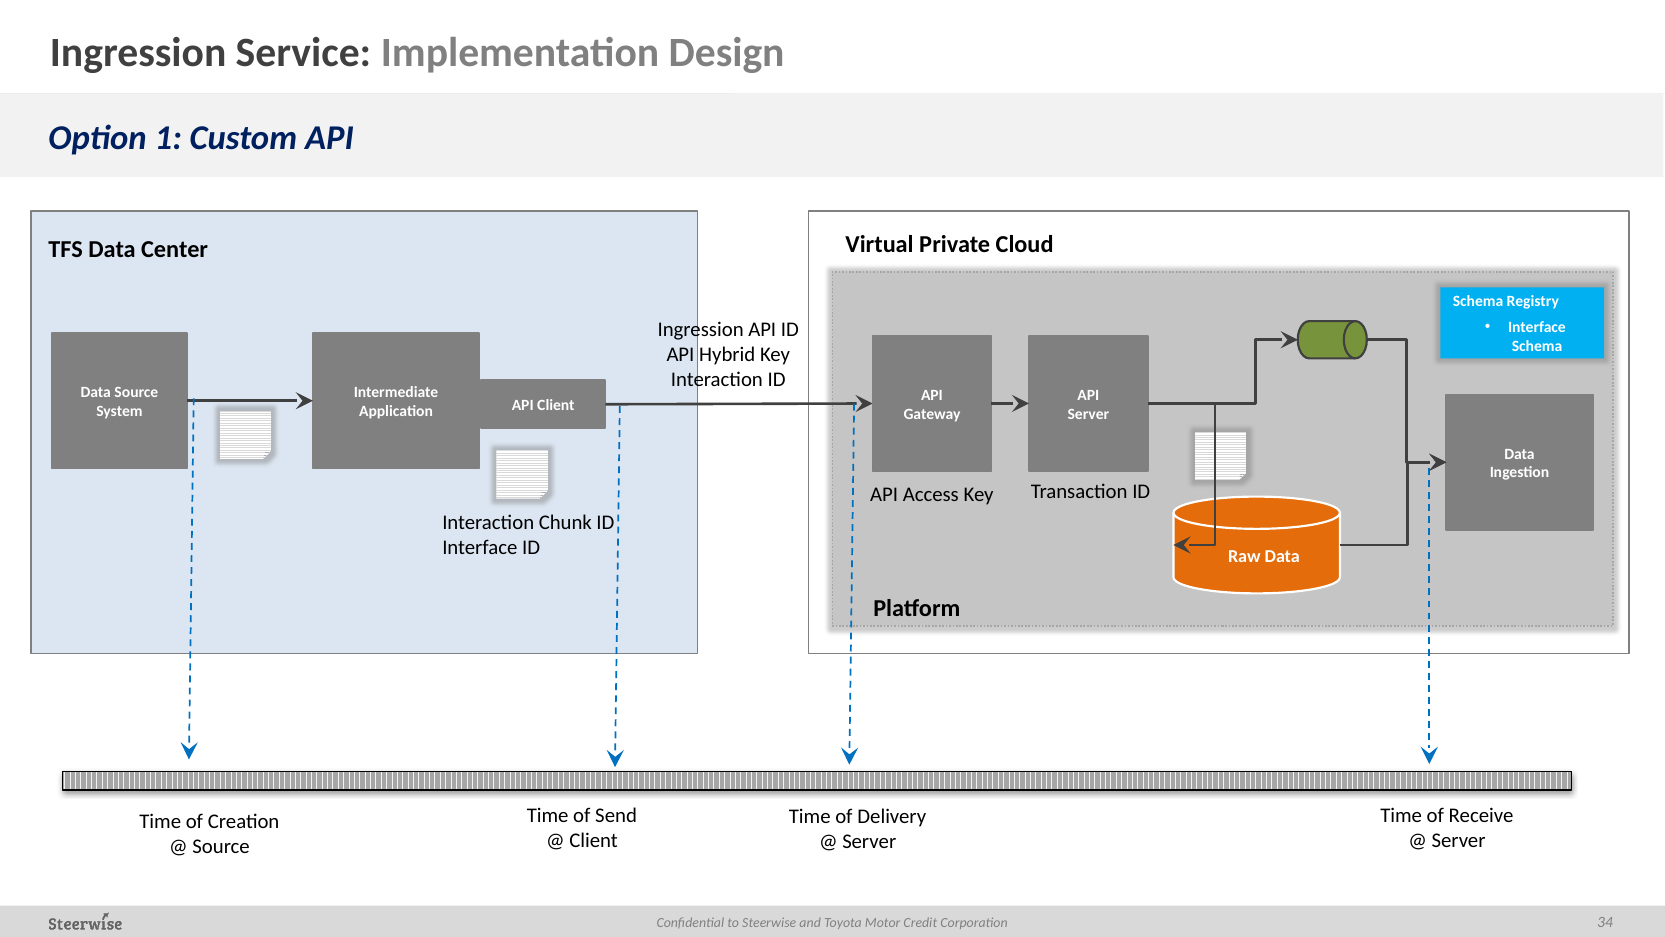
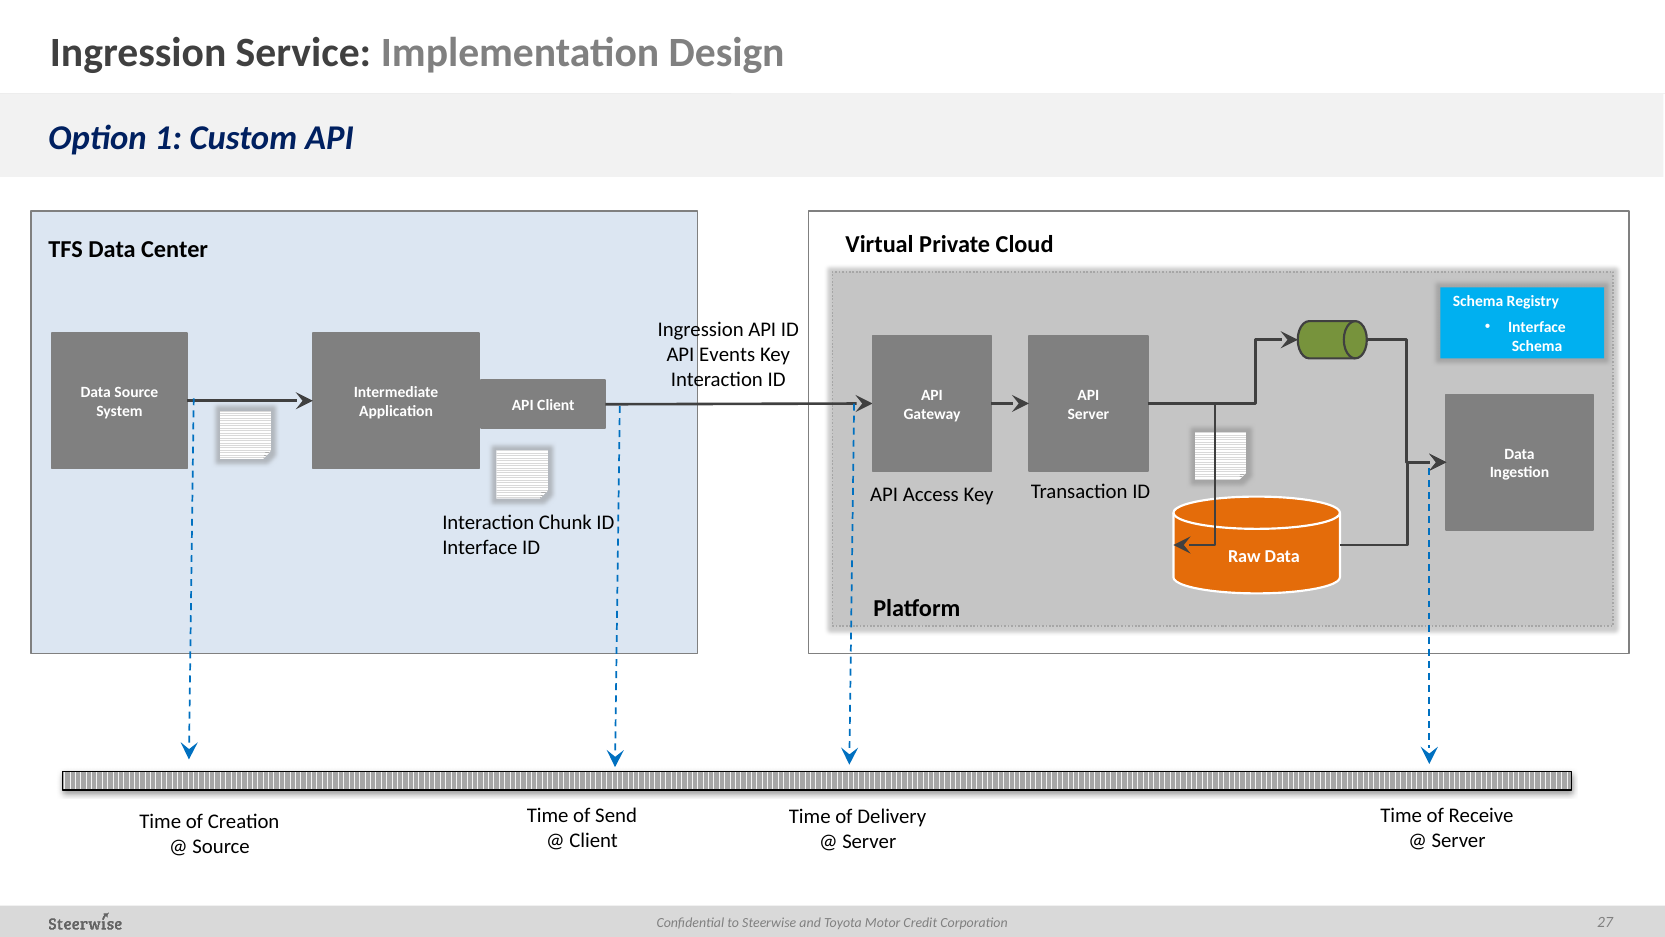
Hybrid: Hybrid -> Events
34: 34 -> 27
